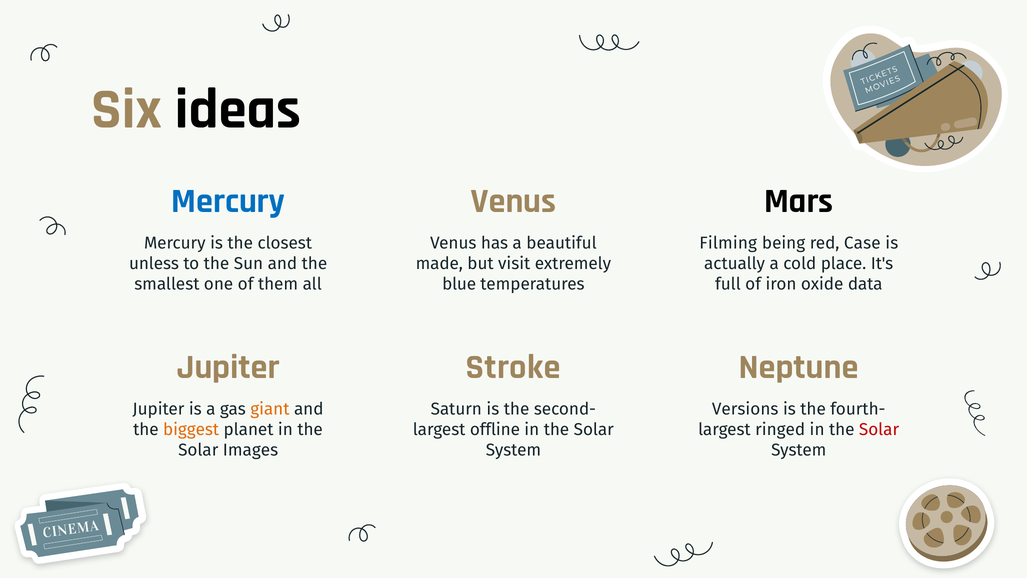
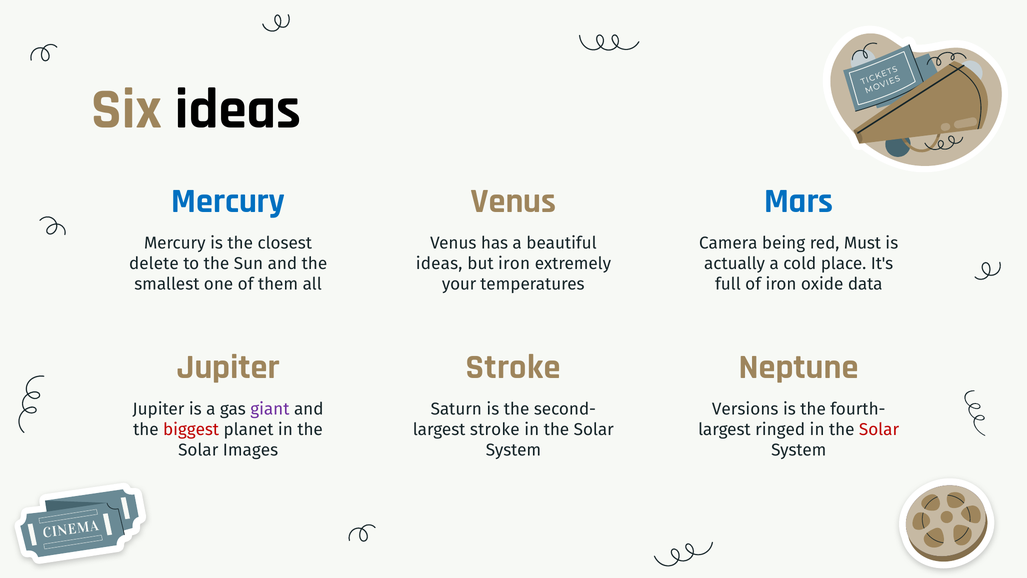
Mars colour: black -> blue
Filming: Filming -> Camera
Case: Case -> Must
unless: unless -> delete
made at (439, 263): made -> ideas
but visit: visit -> iron
blue: blue -> your
giant colour: orange -> purple
biggest colour: orange -> red
offline at (495, 429): offline -> stroke
